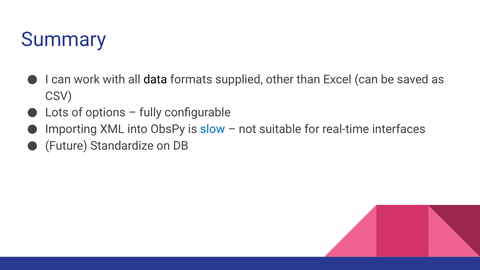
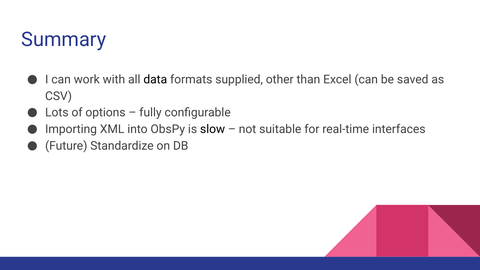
slow colour: blue -> black
